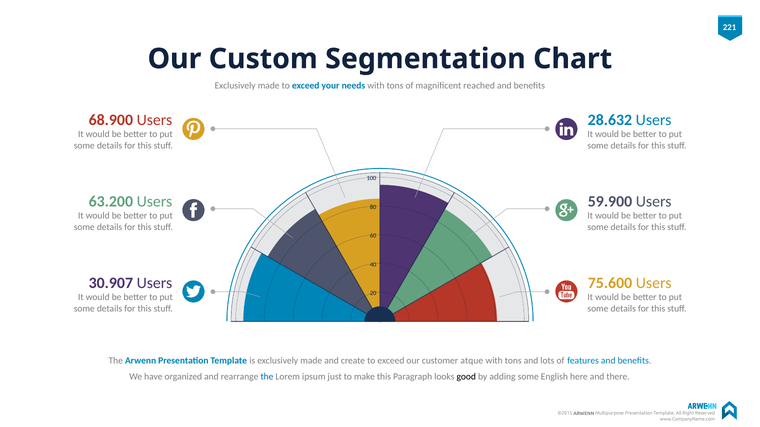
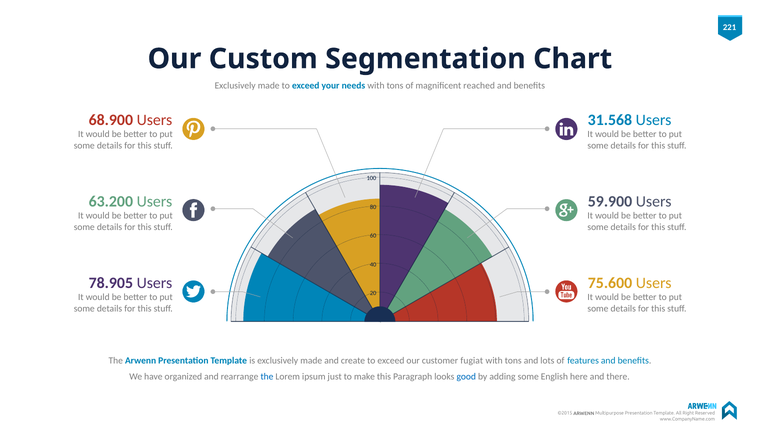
28.632: 28.632 -> 31.568
30.907: 30.907 -> 78.905
atque: atque -> fugiat
good colour: black -> blue
